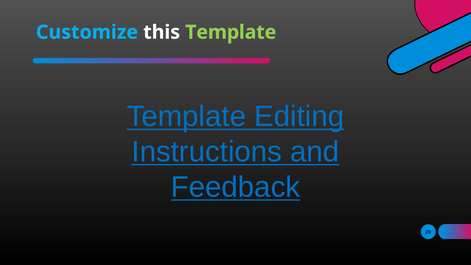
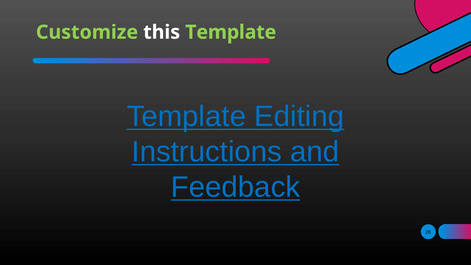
Customize colour: light blue -> light green
